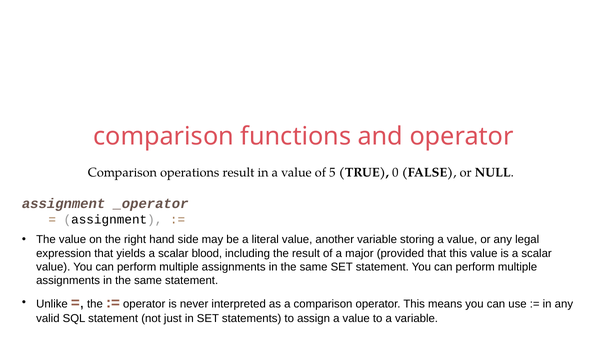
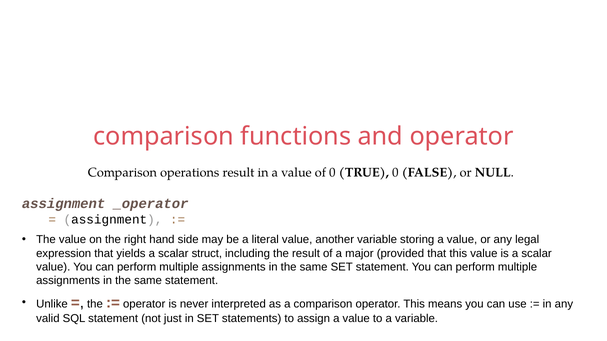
of 5: 5 -> 0
blood: blood -> struct
